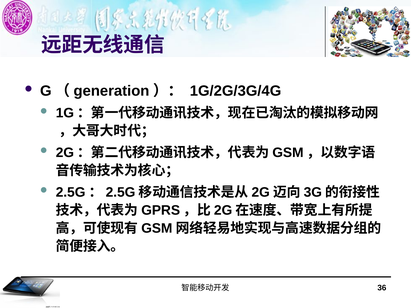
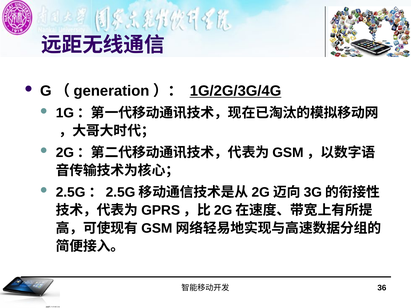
1G/2G/3G/4G underline: none -> present
